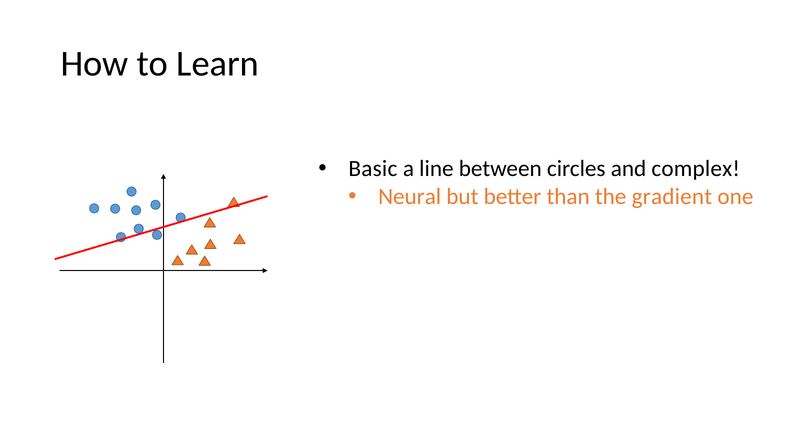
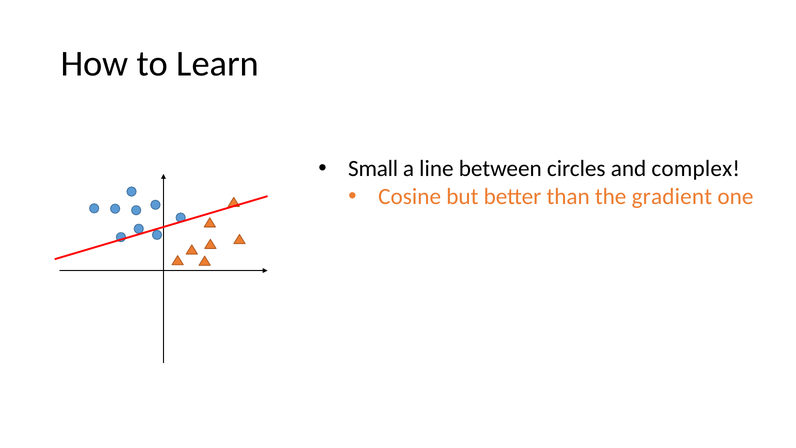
Basic: Basic -> Small
Neural: Neural -> Cosine
